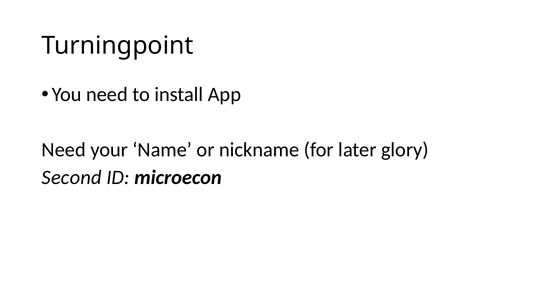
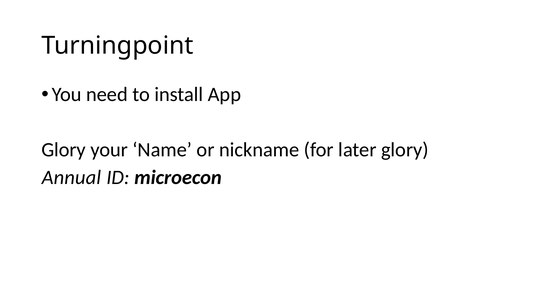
Need at (64, 150): Need -> Glory
Second: Second -> Annual
